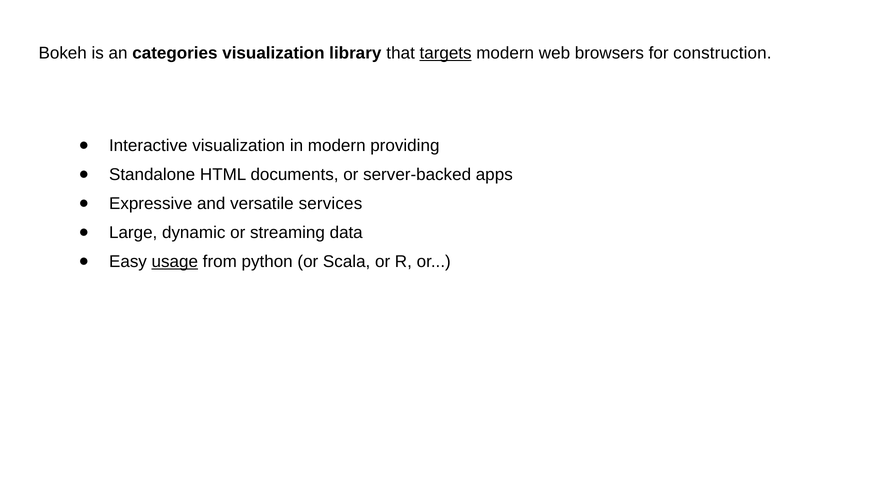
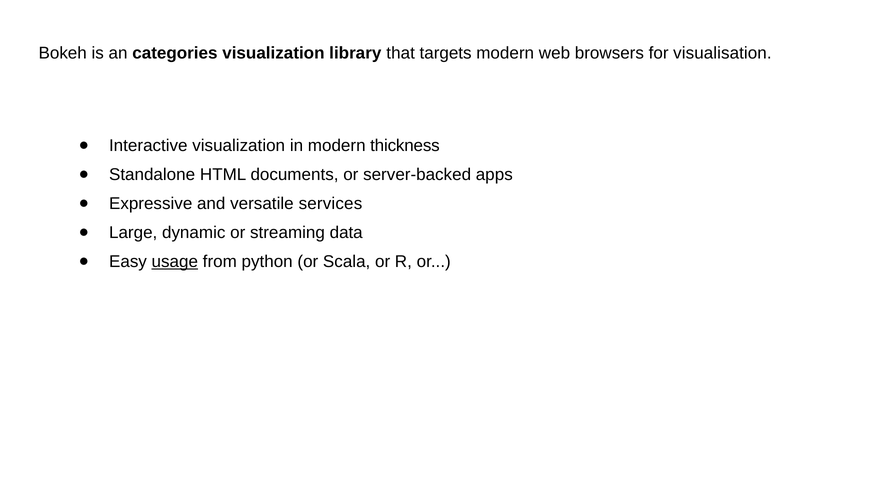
targets underline: present -> none
construction: construction -> visualisation
providing: providing -> thickness
